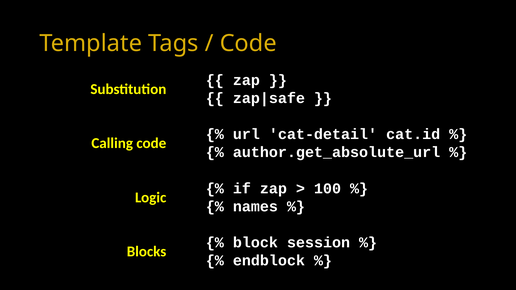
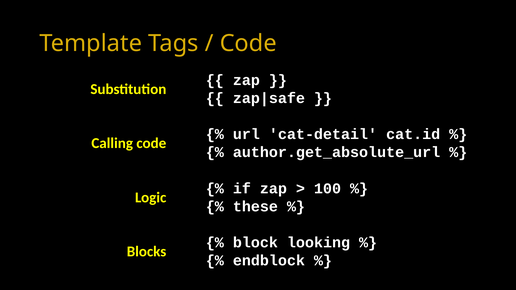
names: names -> these
session: session -> looking
